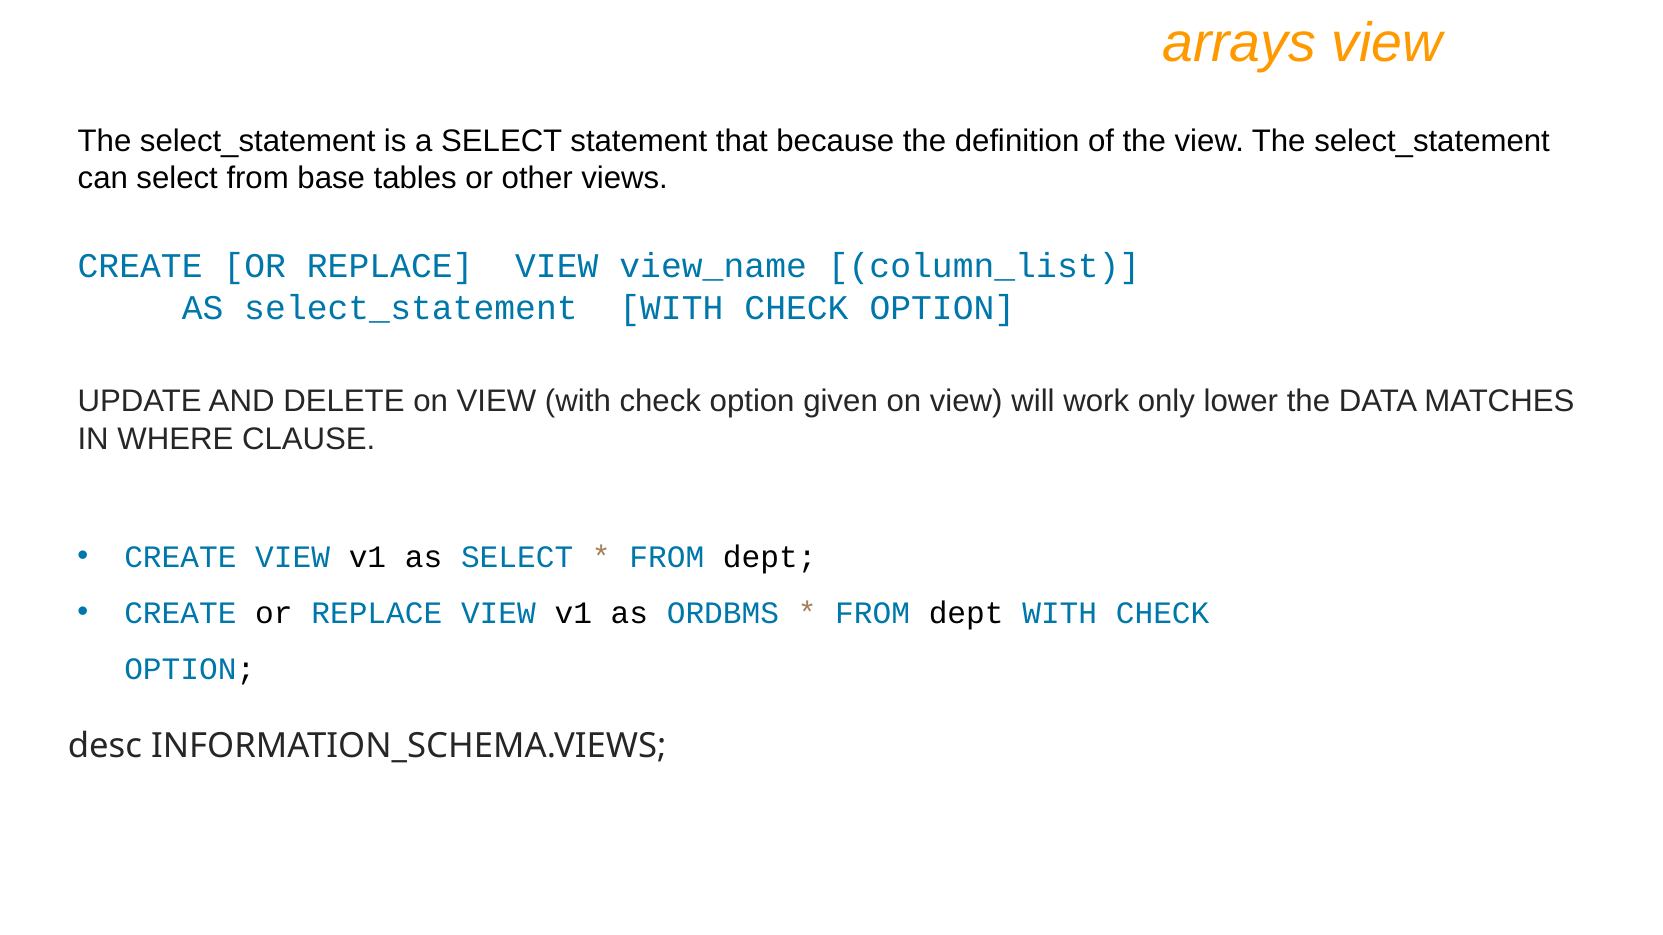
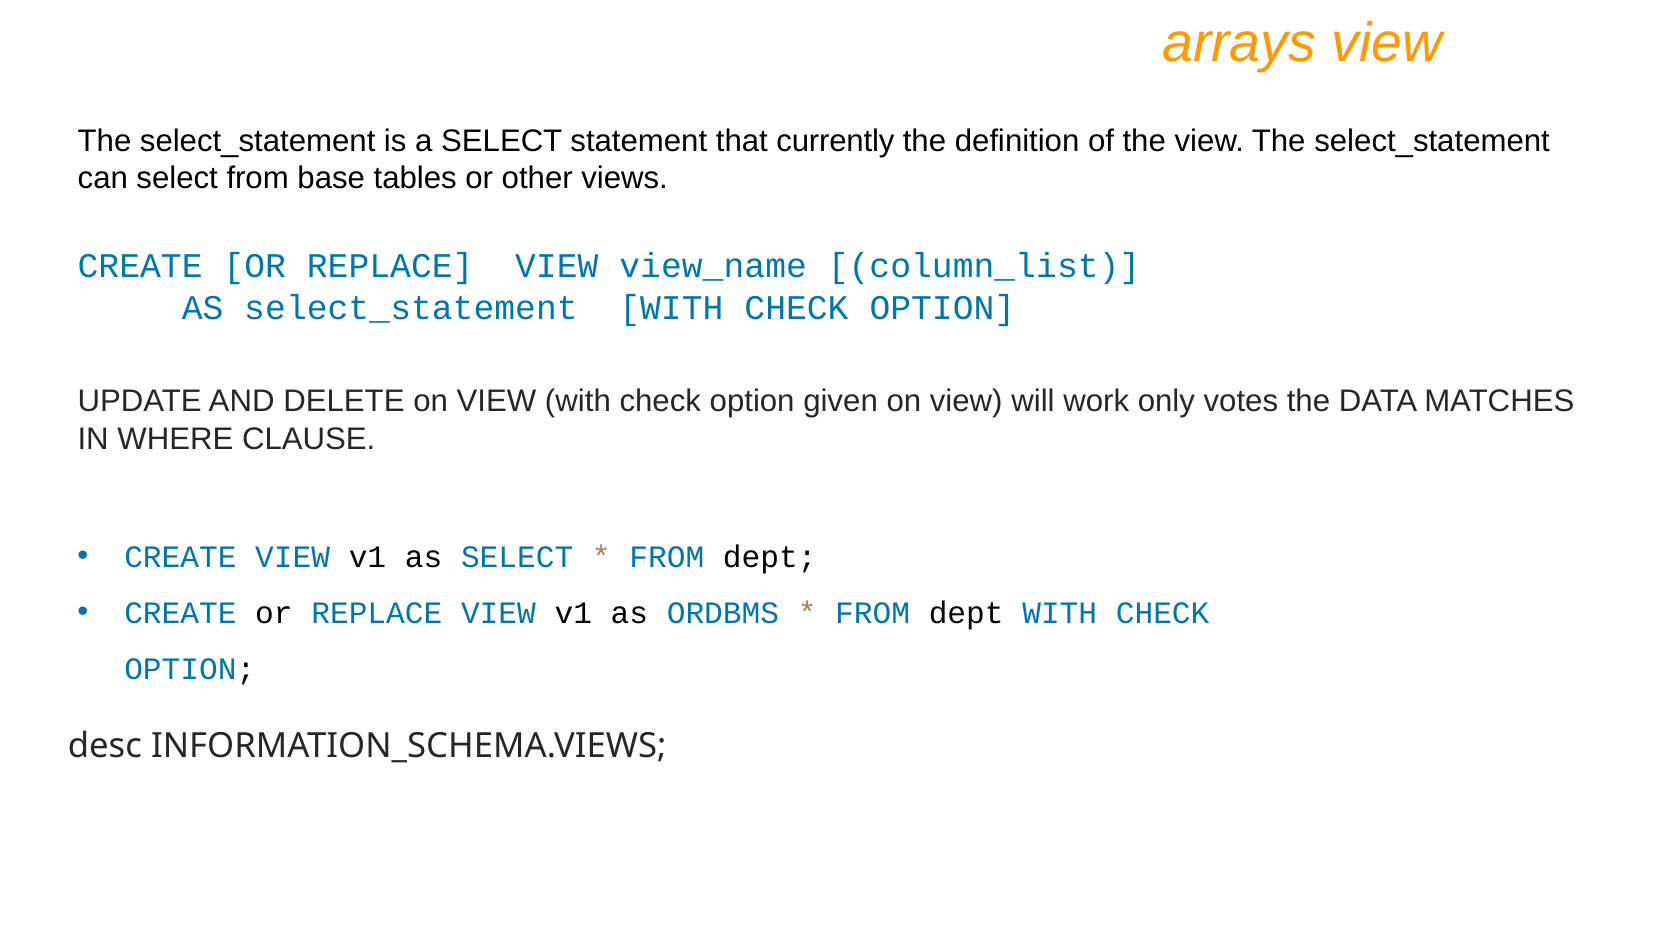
because: because -> currently
lower: lower -> votes
